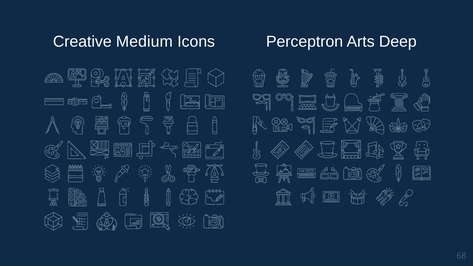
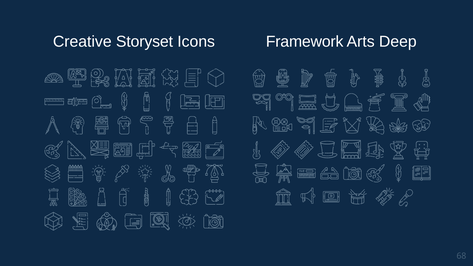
Medium: Medium -> Storyset
Perceptron: Perceptron -> Framework
